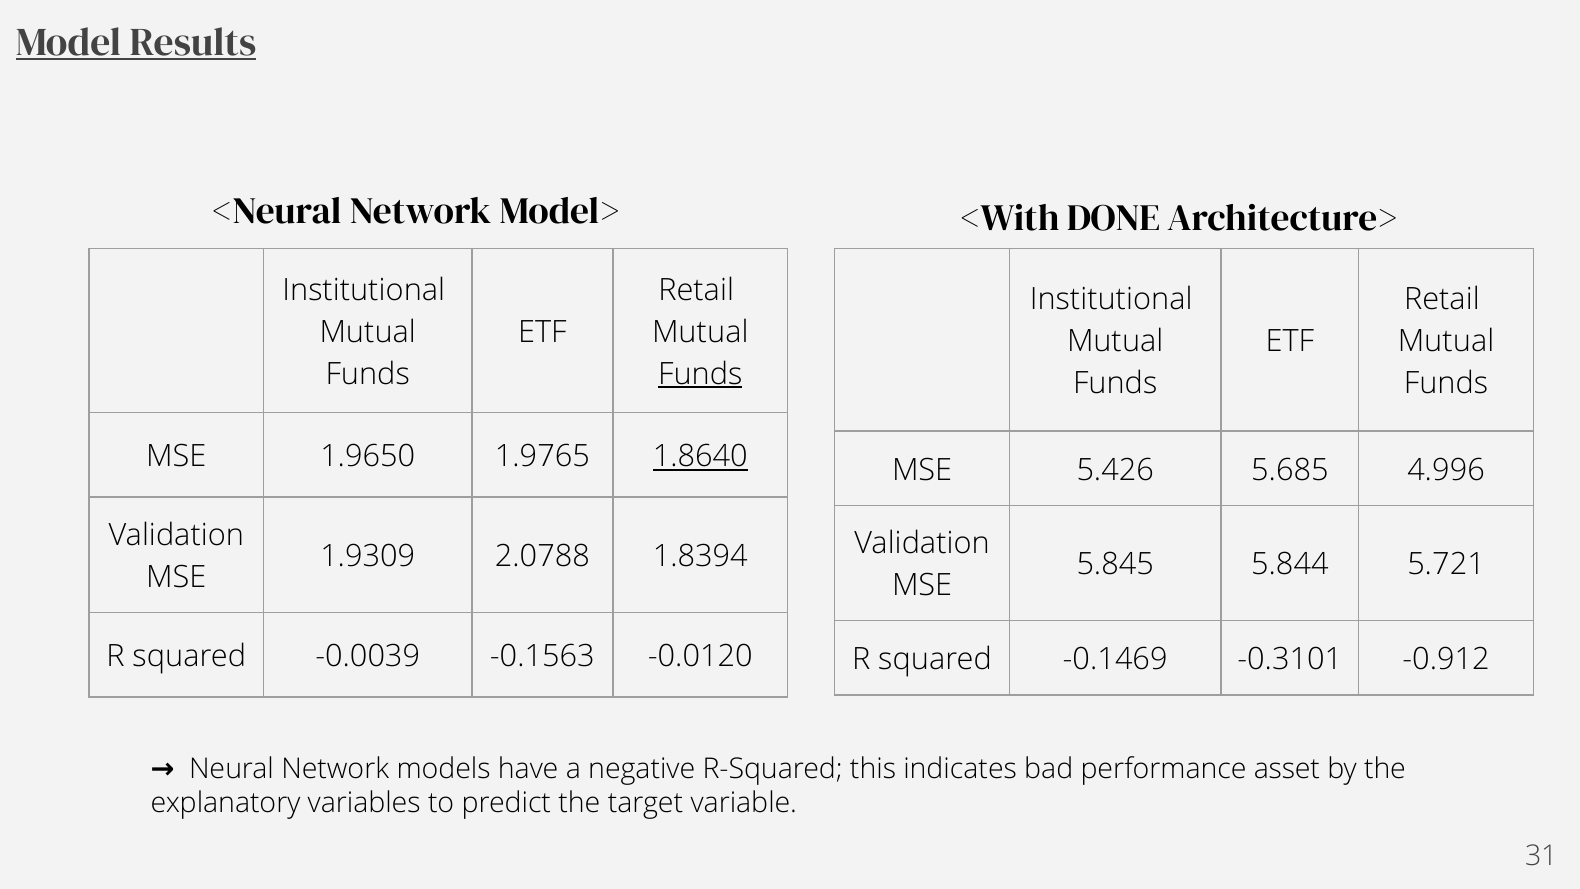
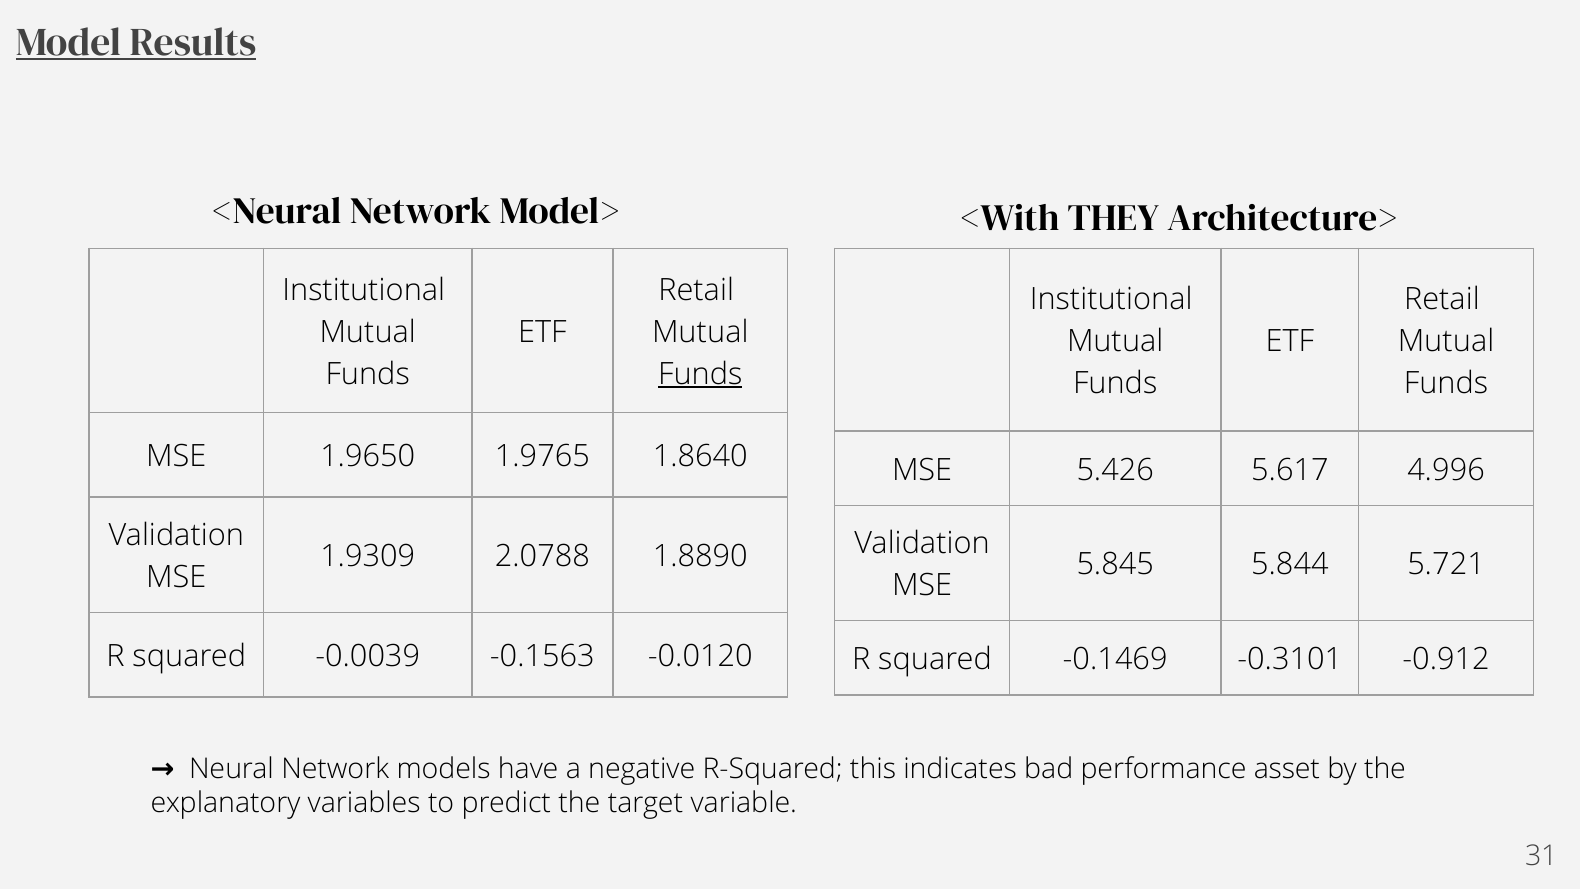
DONE: DONE -> THEY
1.8640 underline: present -> none
5.685: 5.685 -> 5.617
1.8394: 1.8394 -> 1.8890
